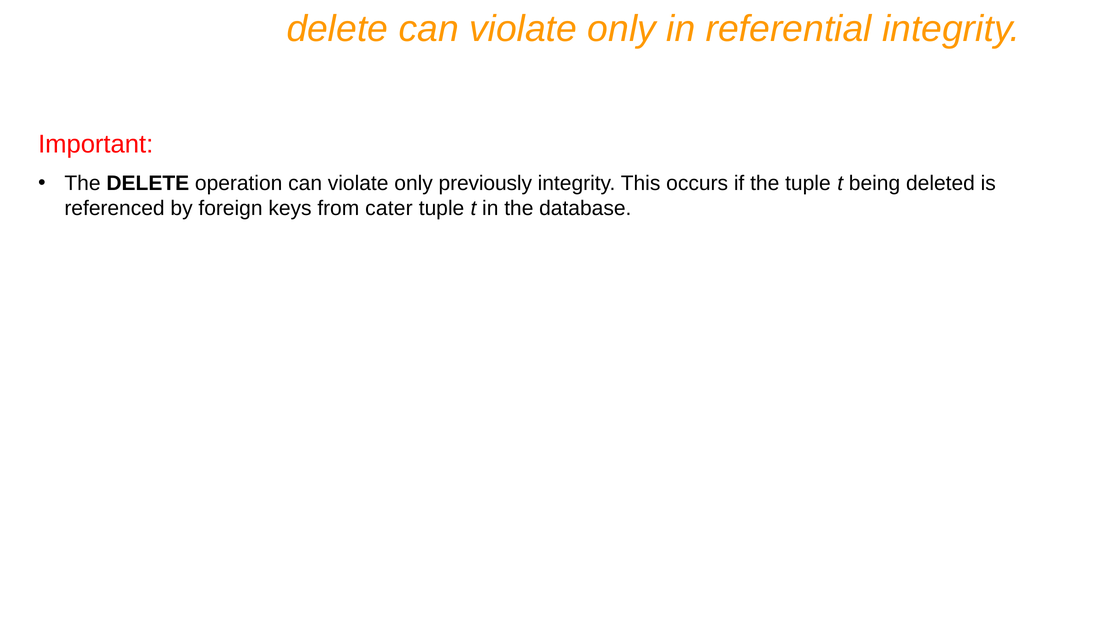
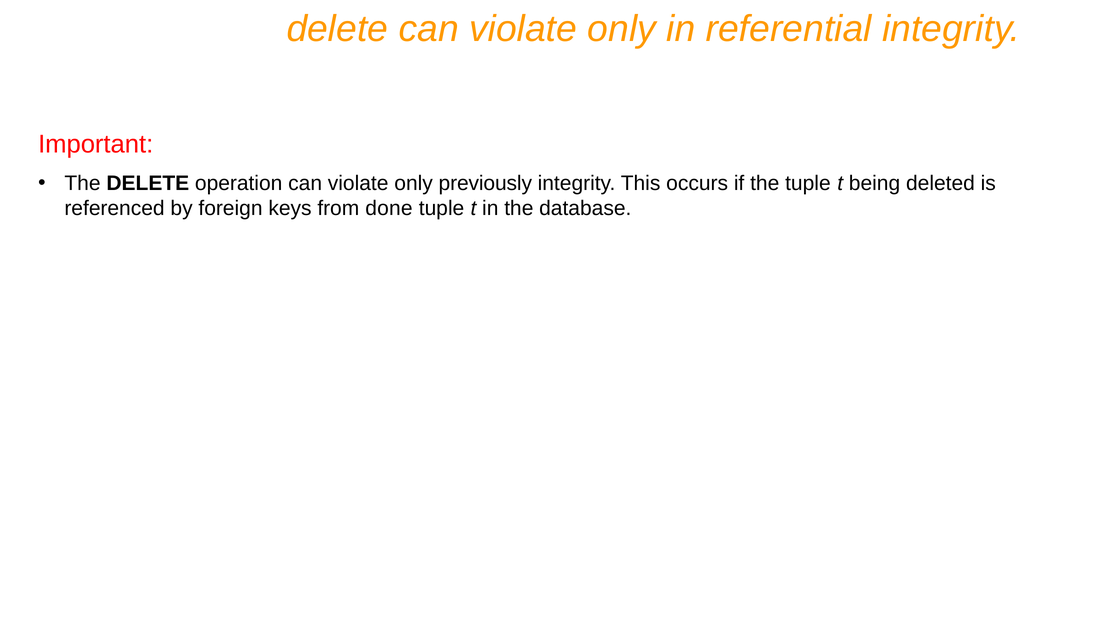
cater: cater -> done
